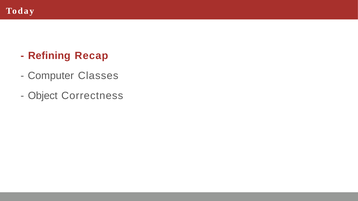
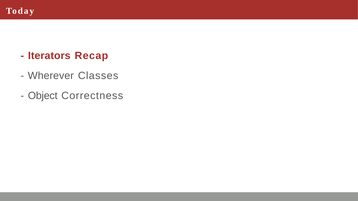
Refining: Refining -> Iterators
Computer: Computer -> Wherever
